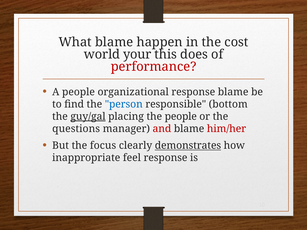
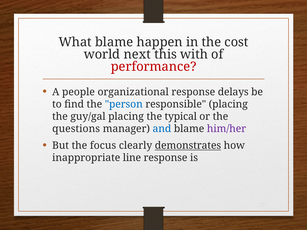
your: your -> next
does: does -> with
response blame: blame -> delays
responsible bottom: bottom -> placing
guy/gal underline: present -> none
the people: people -> typical
and colour: red -> blue
him/her colour: red -> purple
feel: feel -> line
